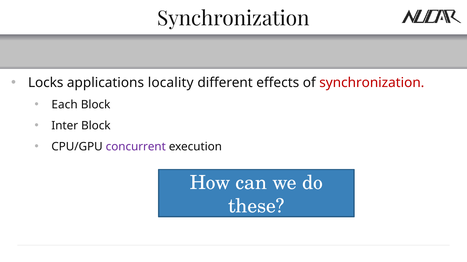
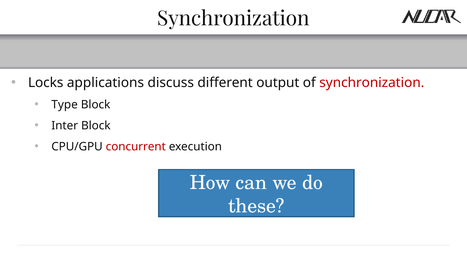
locality: locality -> discuss
effects: effects -> output
Each: Each -> Type
concurrent colour: purple -> red
